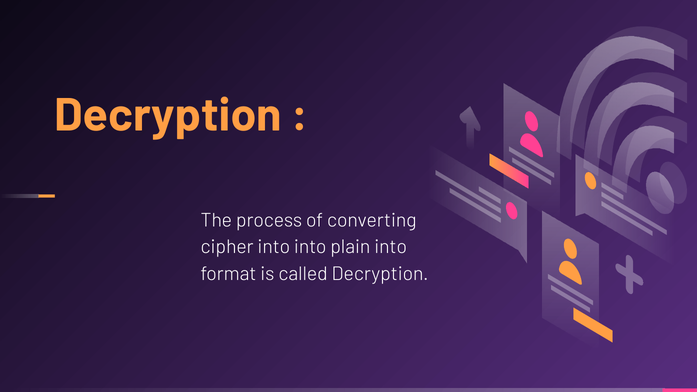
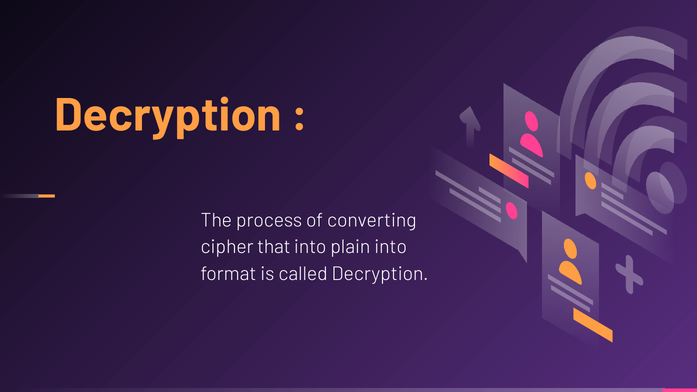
cipher into: into -> that
